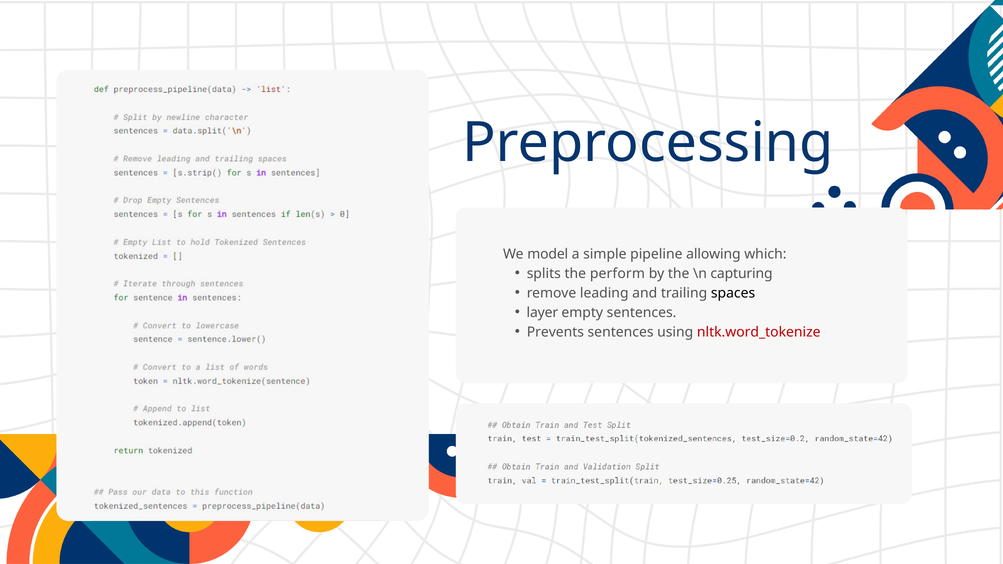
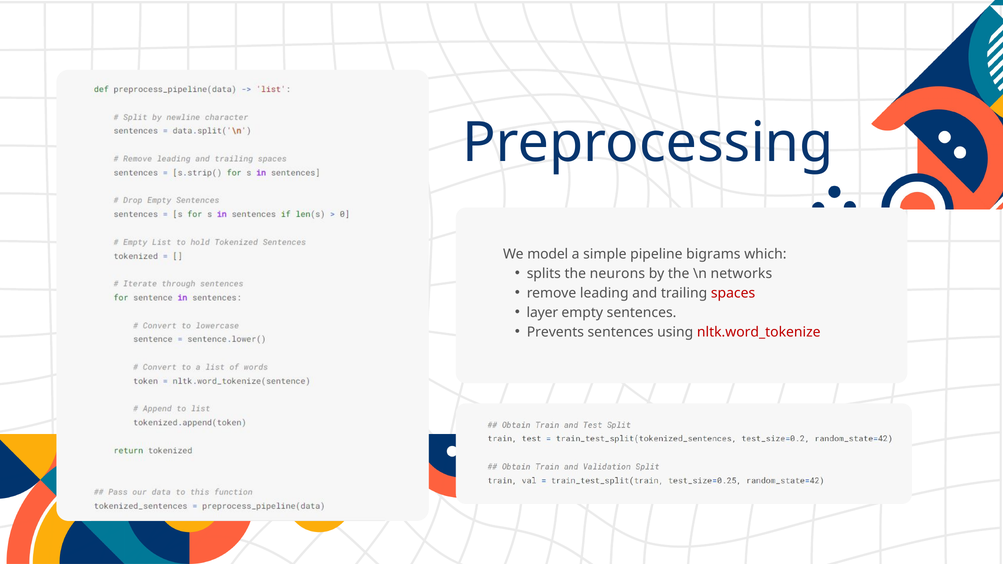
allowing: allowing -> bigrams
perform: perform -> neurons
capturing: capturing -> networks
spaces colour: black -> red
